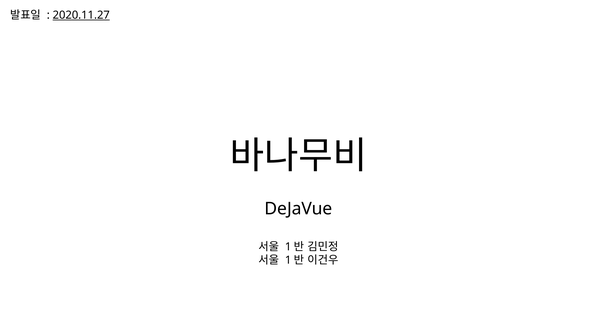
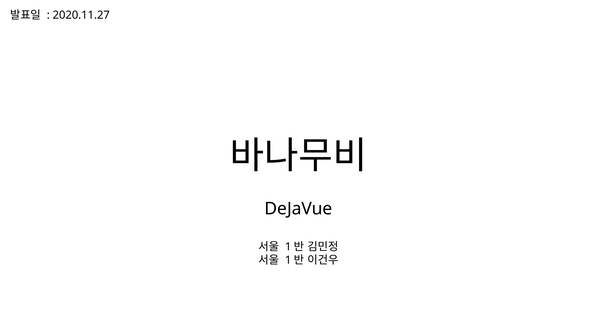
2020.11.27 underline: present -> none
